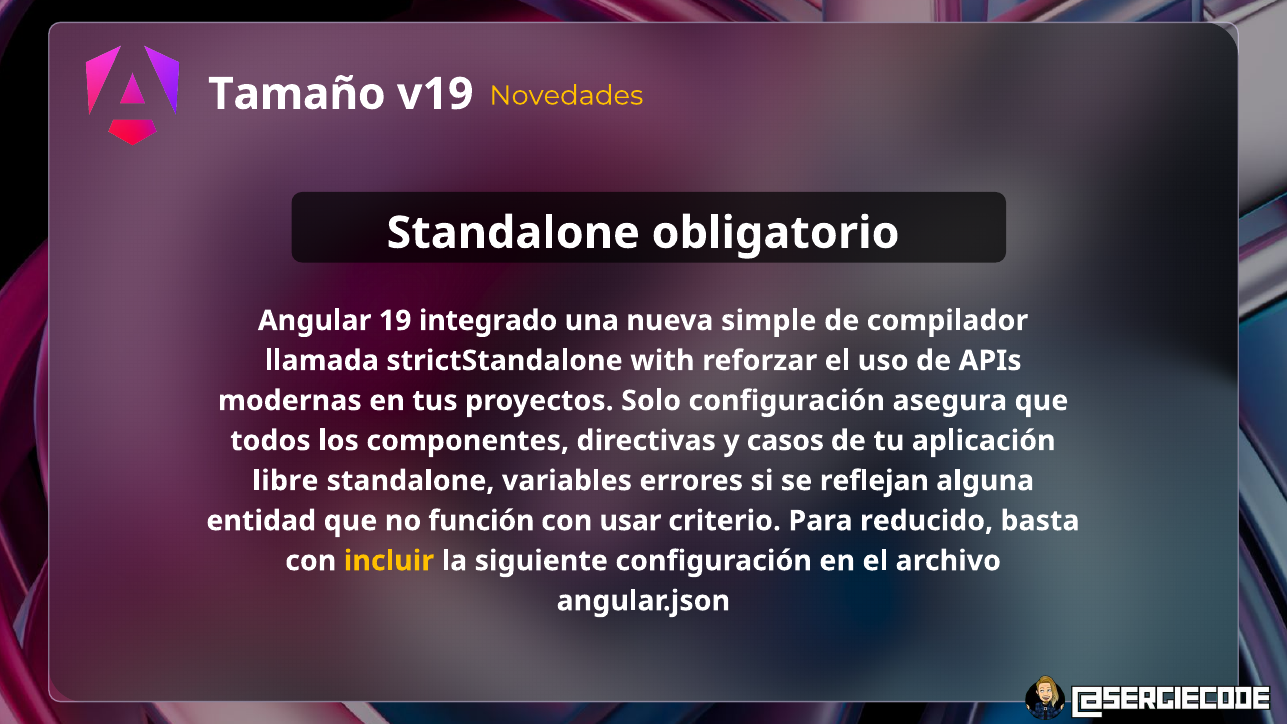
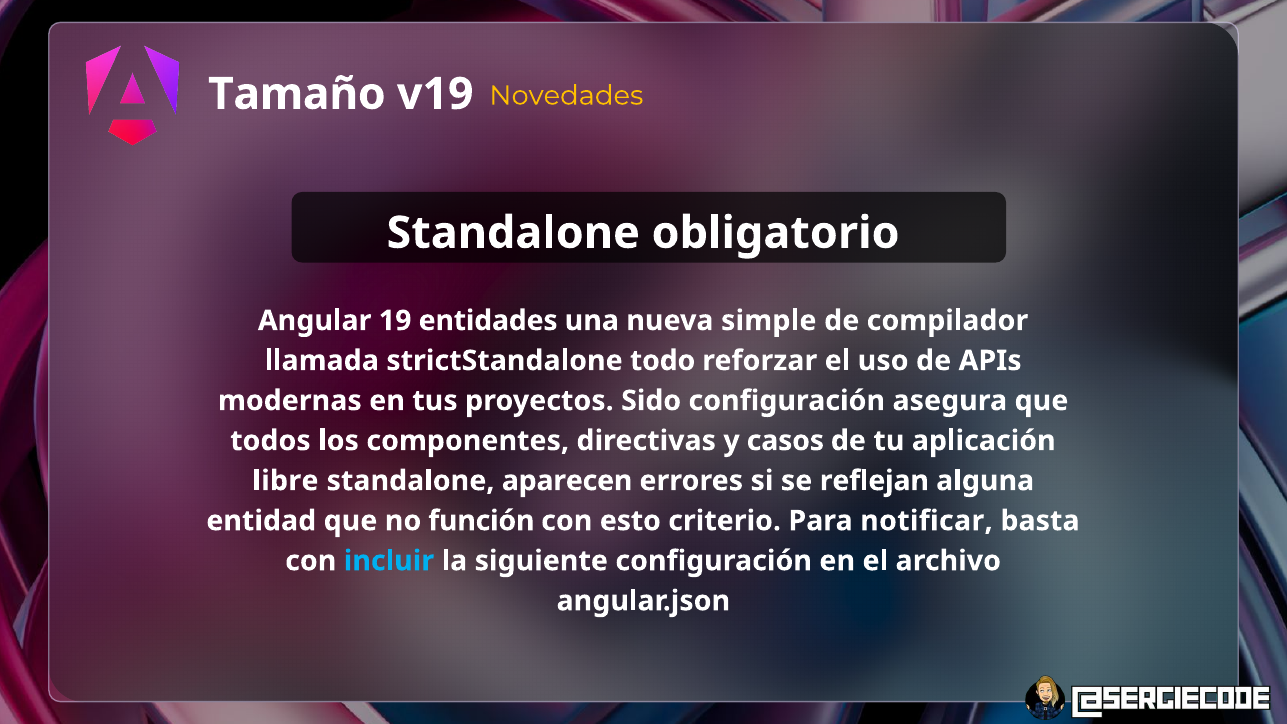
integrado: integrado -> entidades
with: with -> todo
Solo: Solo -> Sido
variables: variables -> aparecen
usar: usar -> esto
reducido: reducido -> notificar
incluir colour: yellow -> light blue
